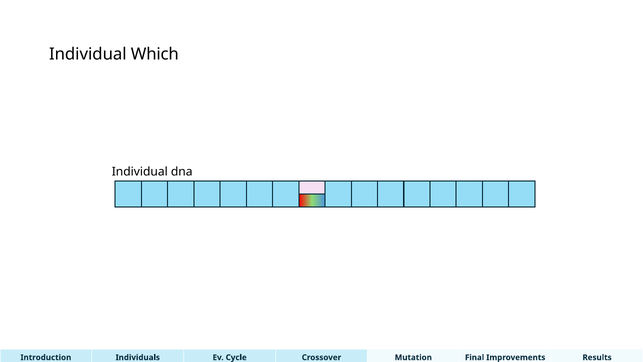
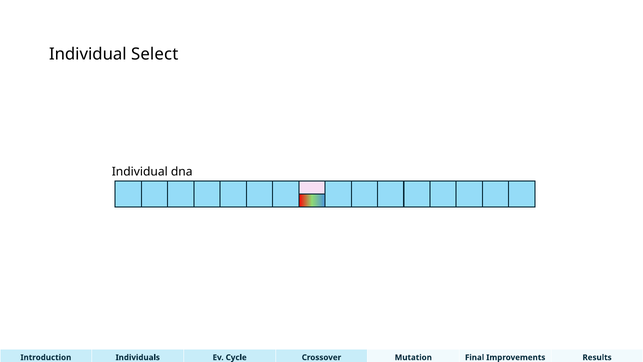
Which: Which -> Select
